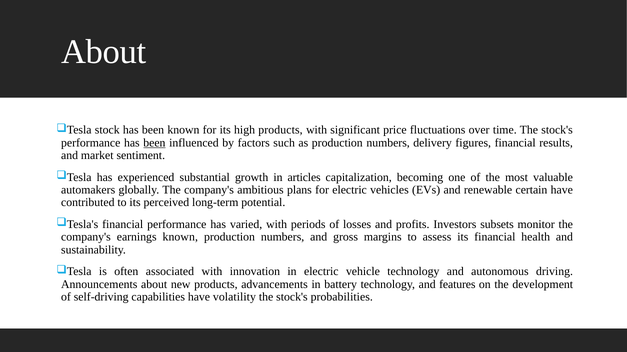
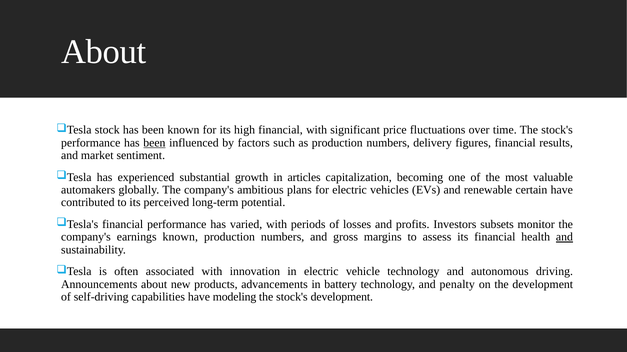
high products: products -> financial
and at (564, 237) underline: none -> present
features: features -> penalty
volatility: volatility -> modeling
stock's probabilities: probabilities -> development
